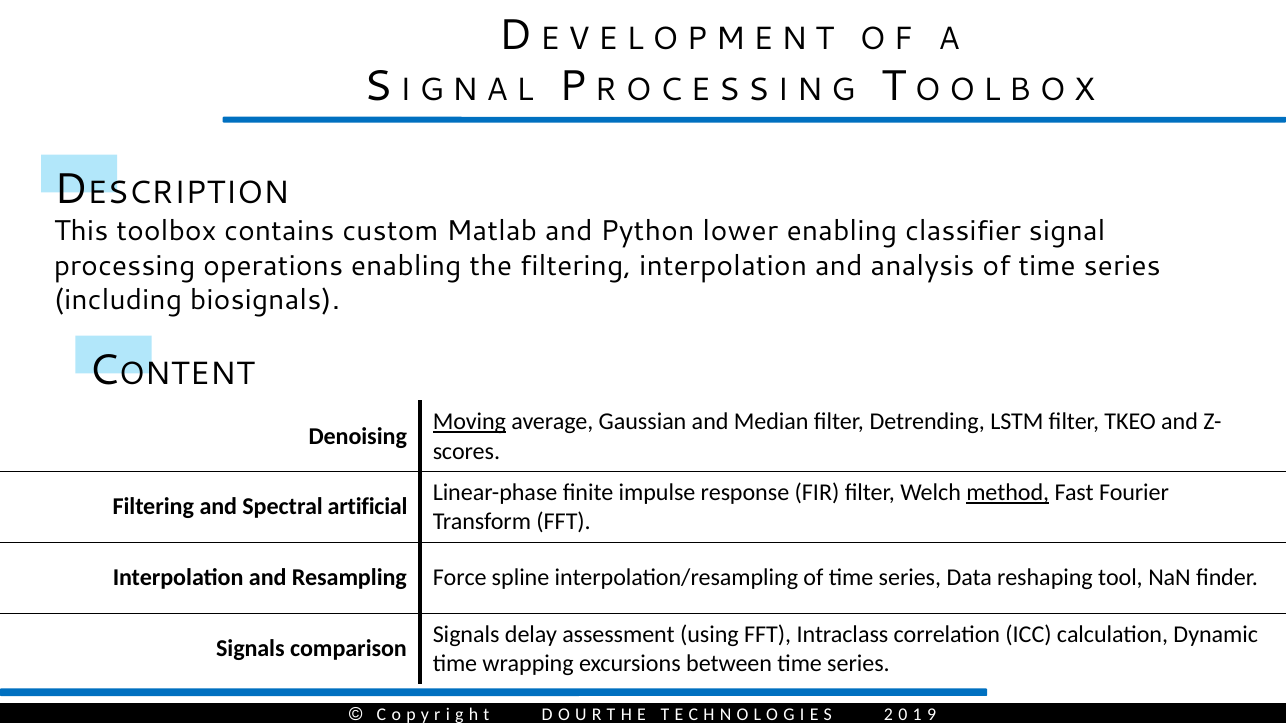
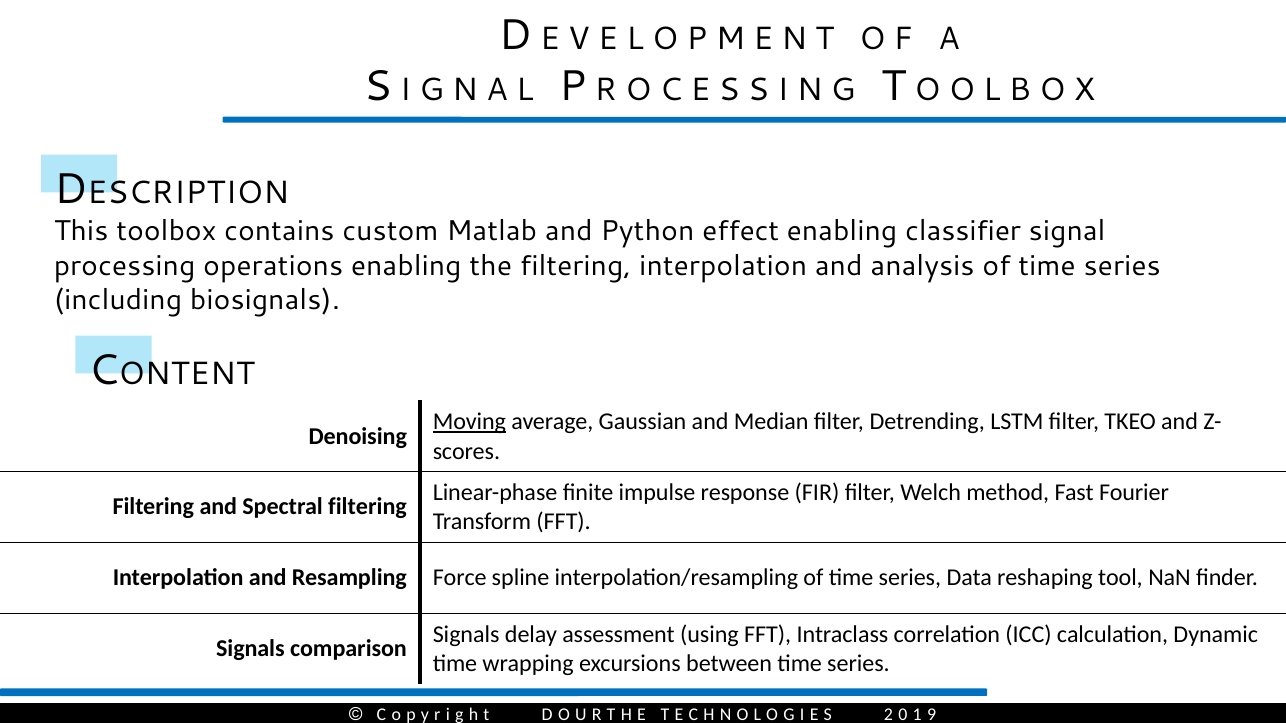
lower: lower -> effect
method underline: present -> none
Spectral artificial: artificial -> filtering
